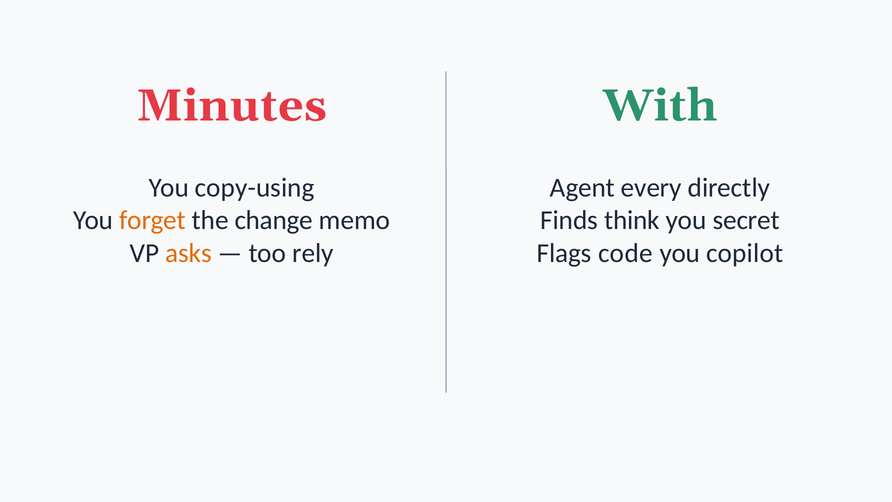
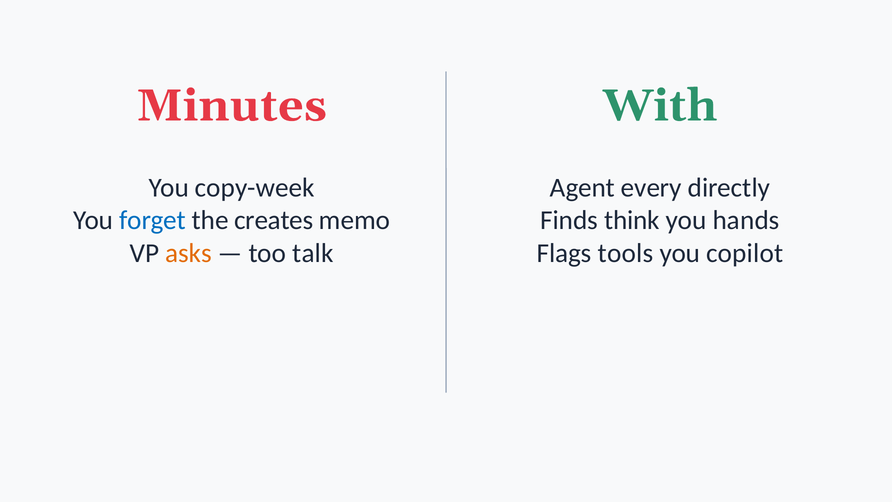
copy-using: copy-using -> copy-week
forget colour: orange -> blue
change: change -> creates
secret: secret -> hands
rely: rely -> talk
code: code -> tools
